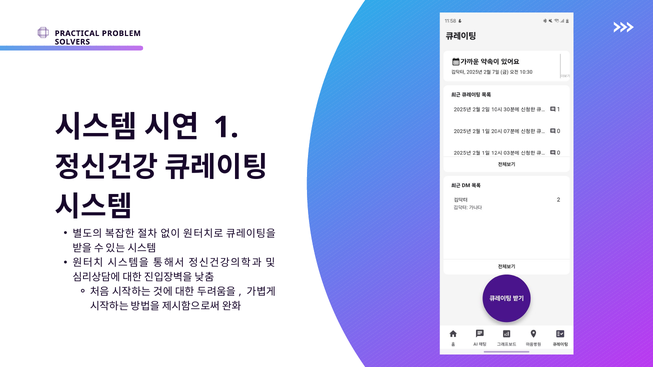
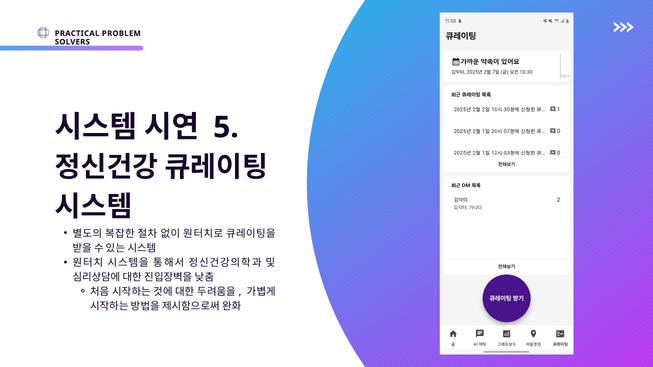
1: 1 -> 5
